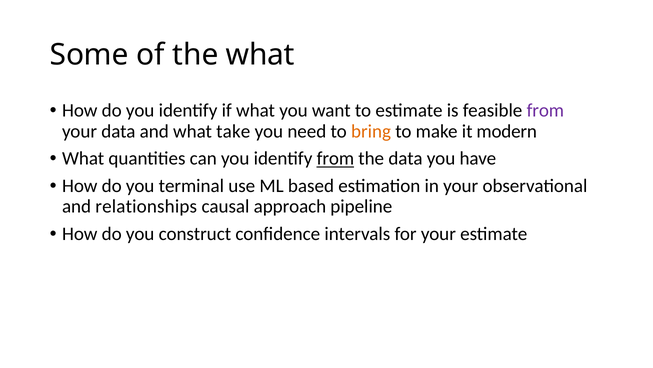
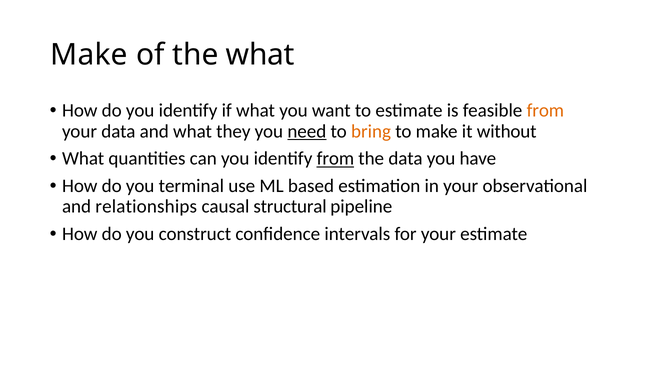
Some at (89, 55): Some -> Make
from at (545, 110) colour: purple -> orange
take: take -> they
need underline: none -> present
modern: modern -> without
approach: approach -> structural
